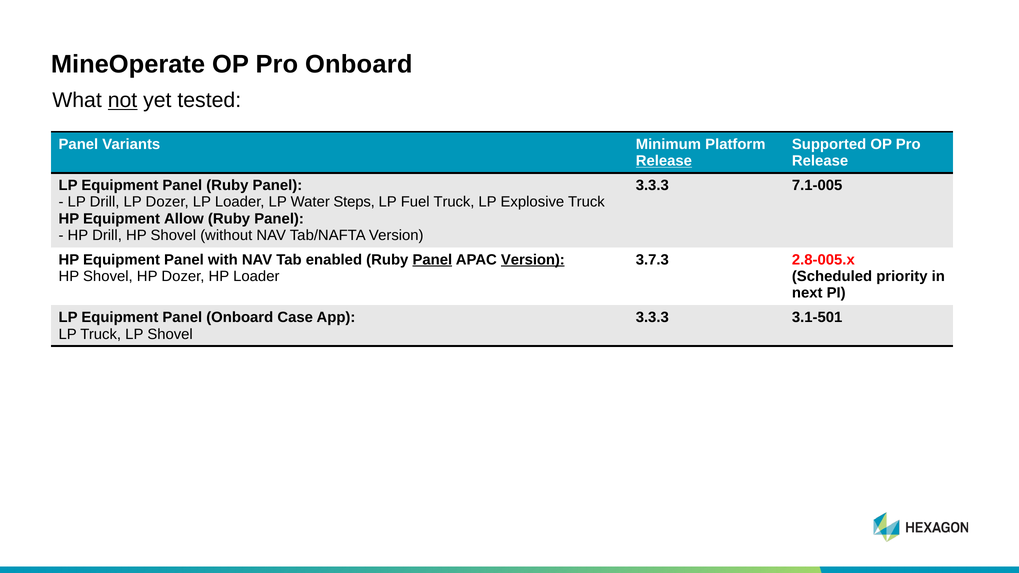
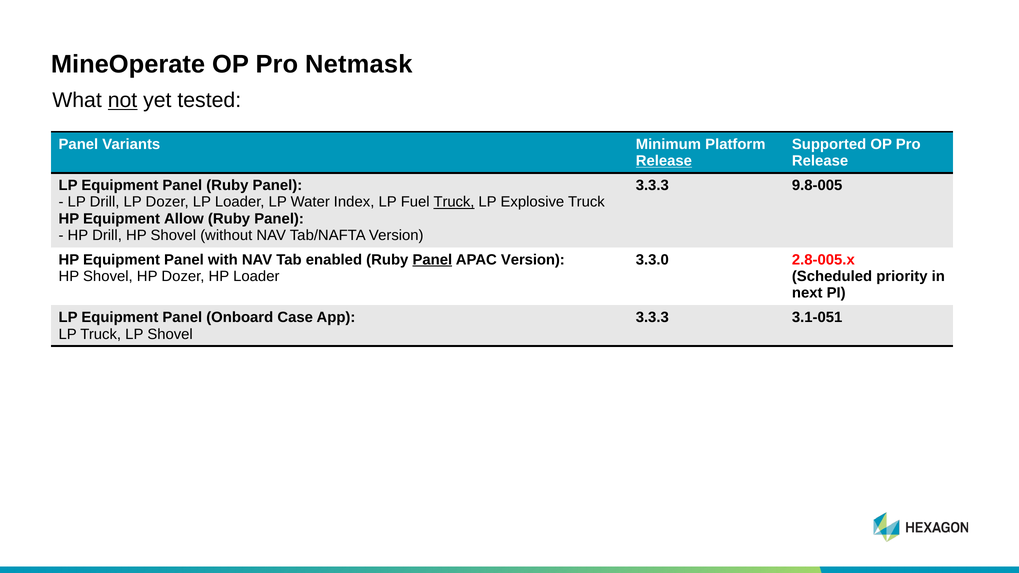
Pro Onboard: Onboard -> Netmask
7.1-005: 7.1-005 -> 9.8-005
Steps: Steps -> Index
Truck at (454, 202) underline: none -> present
Version at (533, 260) underline: present -> none
3.7.3: 3.7.3 -> 3.3.0
3.1-501: 3.1-501 -> 3.1-051
